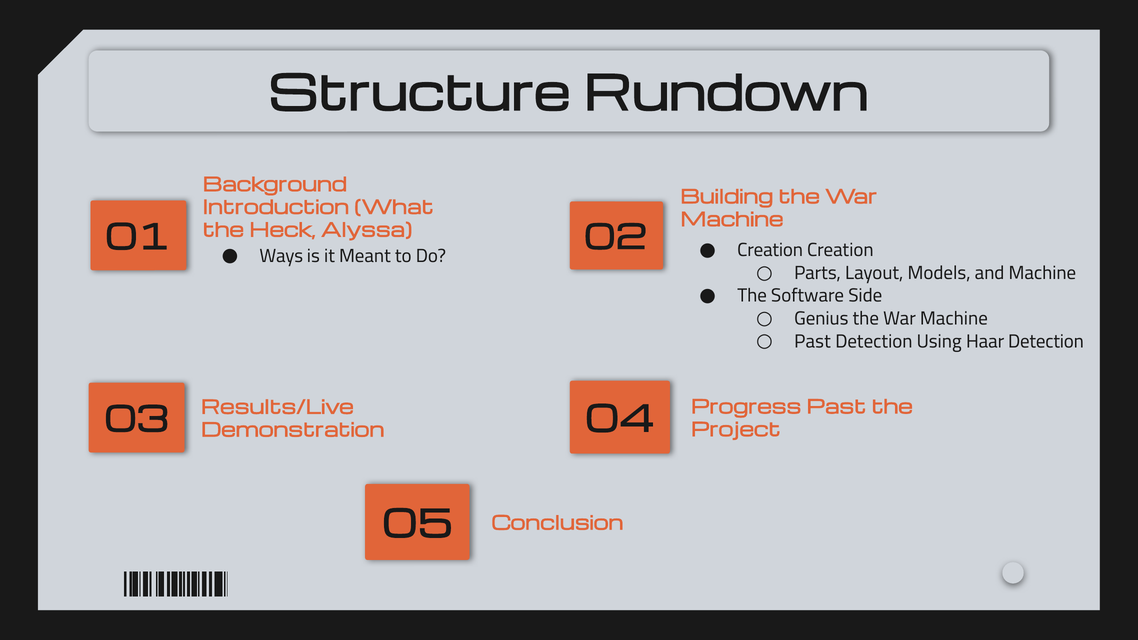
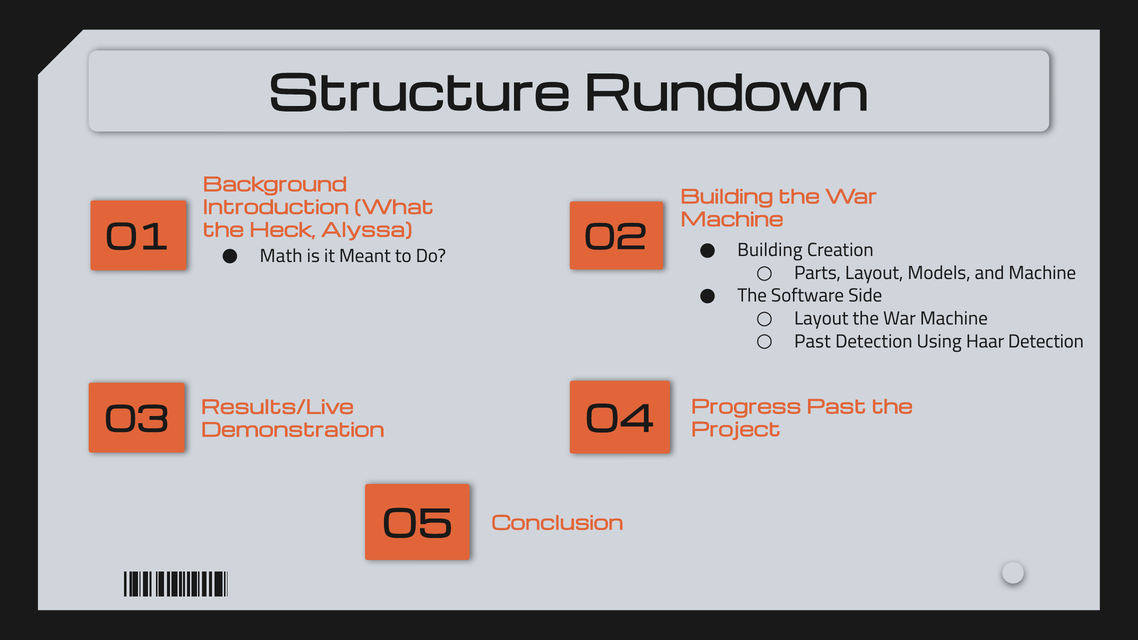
Ways: Ways -> Math
Creation at (770, 250): Creation -> Building
Genius at (821, 319): Genius -> Layout
